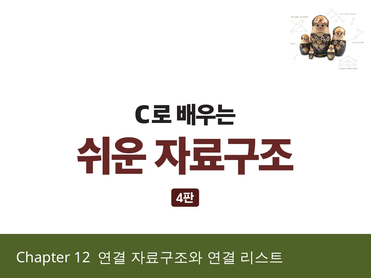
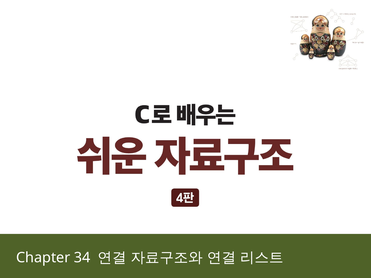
12: 12 -> 34
